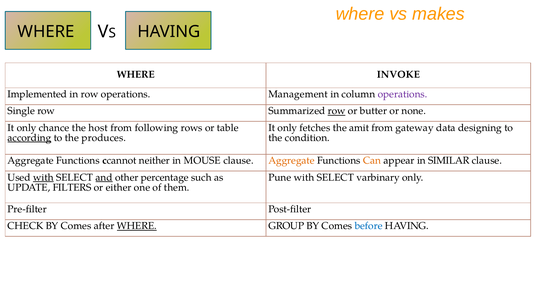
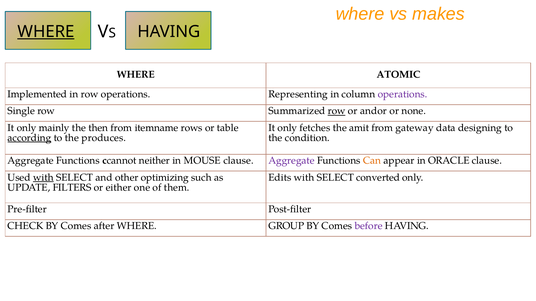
WHERE at (46, 32) underline: none -> present
INVOKE: INVOKE -> ATOMIC
Management: Management -> Representing
butter: butter -> andor
chance: chance -> mainly
host: host -> then
following: following -> itemname
Aggregate at (292, 161) colour: orange -> purple
SIMILAR: SIMILAR -> ORACLE
and underline: present -> none
percentage: percentage -> optimizing
Pune: Pune -> Edits
varbinary: varbinary -> converted
WHERE at (137, 226) underline: present -> none
before colour: blue -> purple
